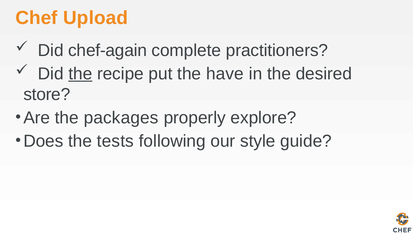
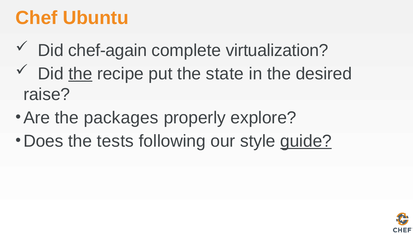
Upload: Upload -> Ubuntu
practitioners: practitioners -> virtualization
have: have -> state
store: store -> raise
guide underline: none -> present
